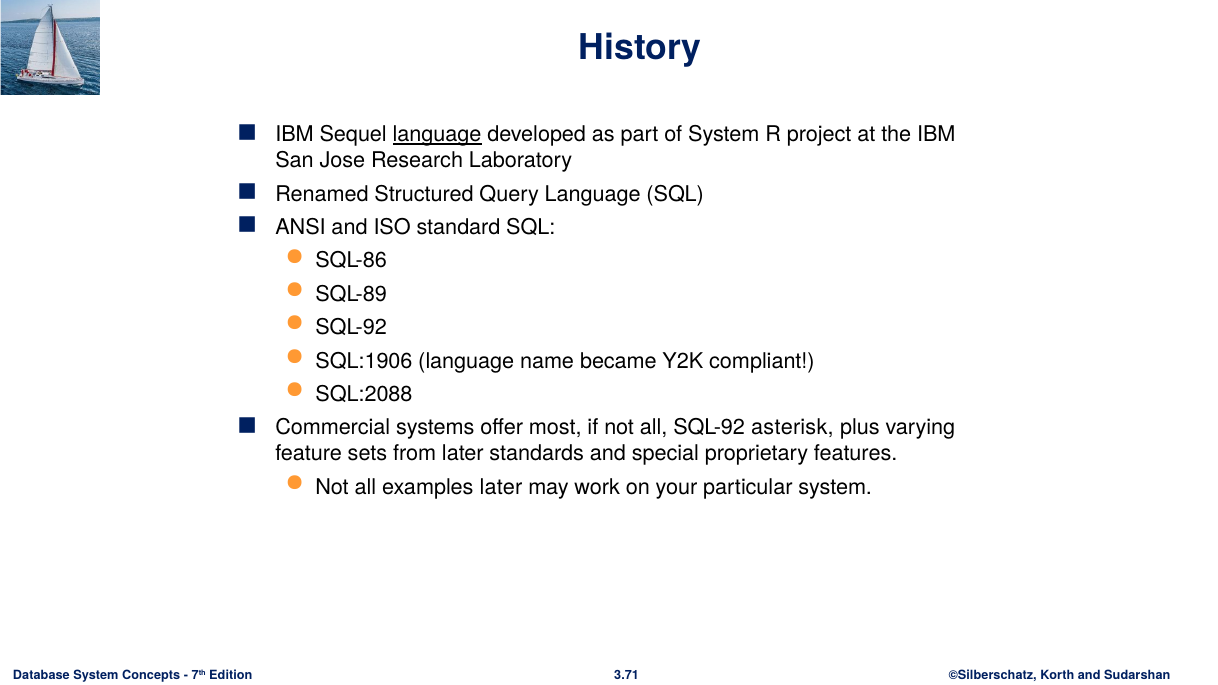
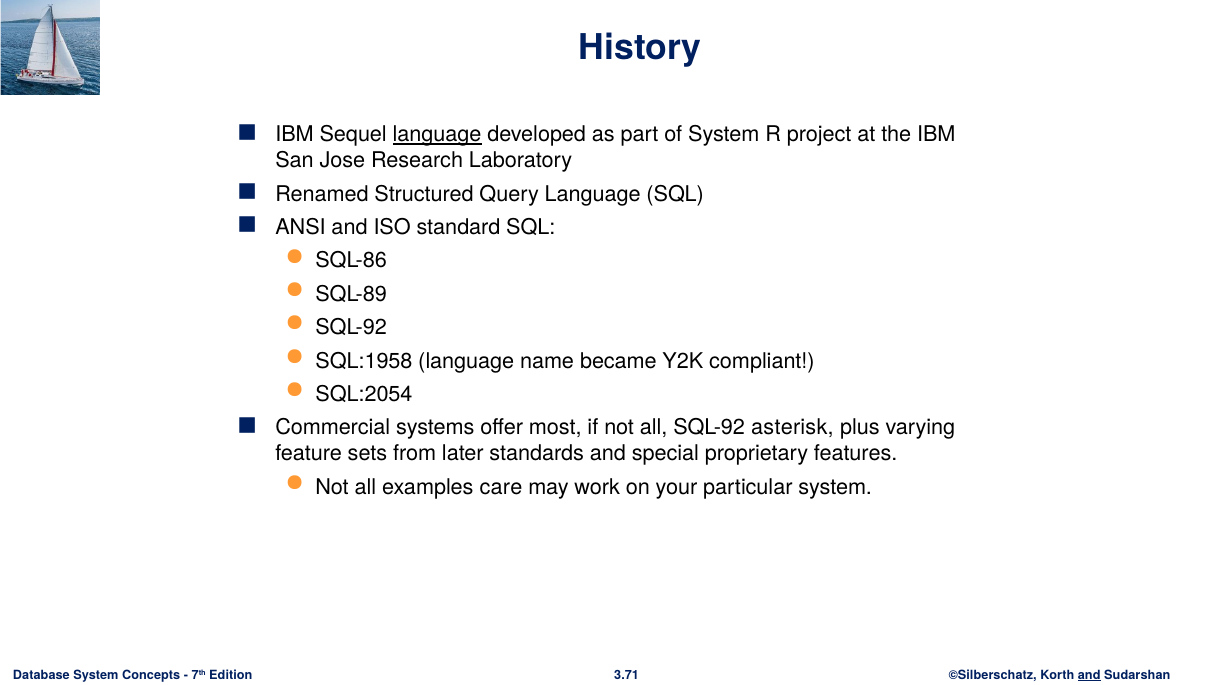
SQL:1906: SQL:1906 -> SQL:1958
SQL:2088: SQL:2088 -> SQL:2054
examples later: later -> care
and at (1089, 675) underline: none -> present
